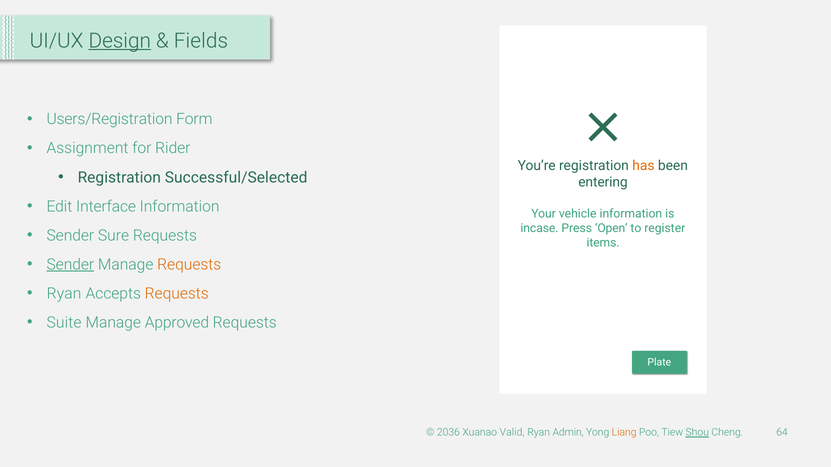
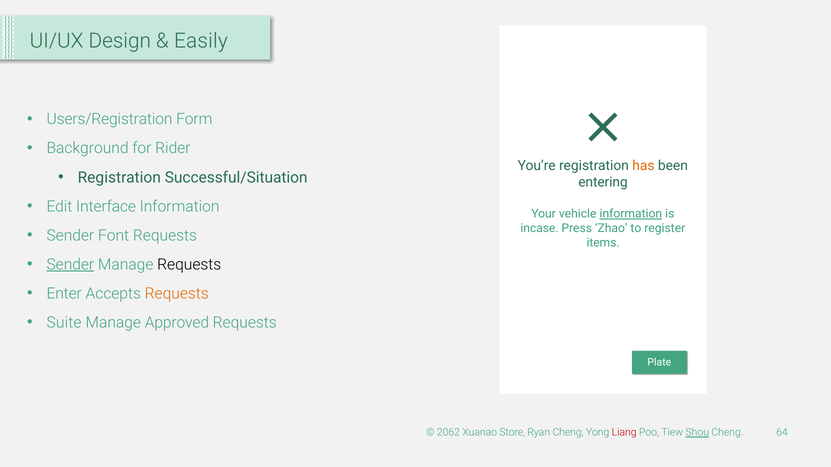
Design underline: present -> none
Fields: Fields -> Easily
Assignment: Assignment -> Background
Successful/Selected: Successful/Selected -> Successful/Situation
information at (631, 214) underline: none -> present
Open: Open -> Zhao
Sure: Sure -> Font
Requests at (189, 265) colour: orange -> black
Ryan at (64, 294): Ryan -> Enter
2036: 2036 -> 2062
Valid: Valid -> Store
Ryan Admin: Admin -> Cheng
Liang colour: orange -> red
